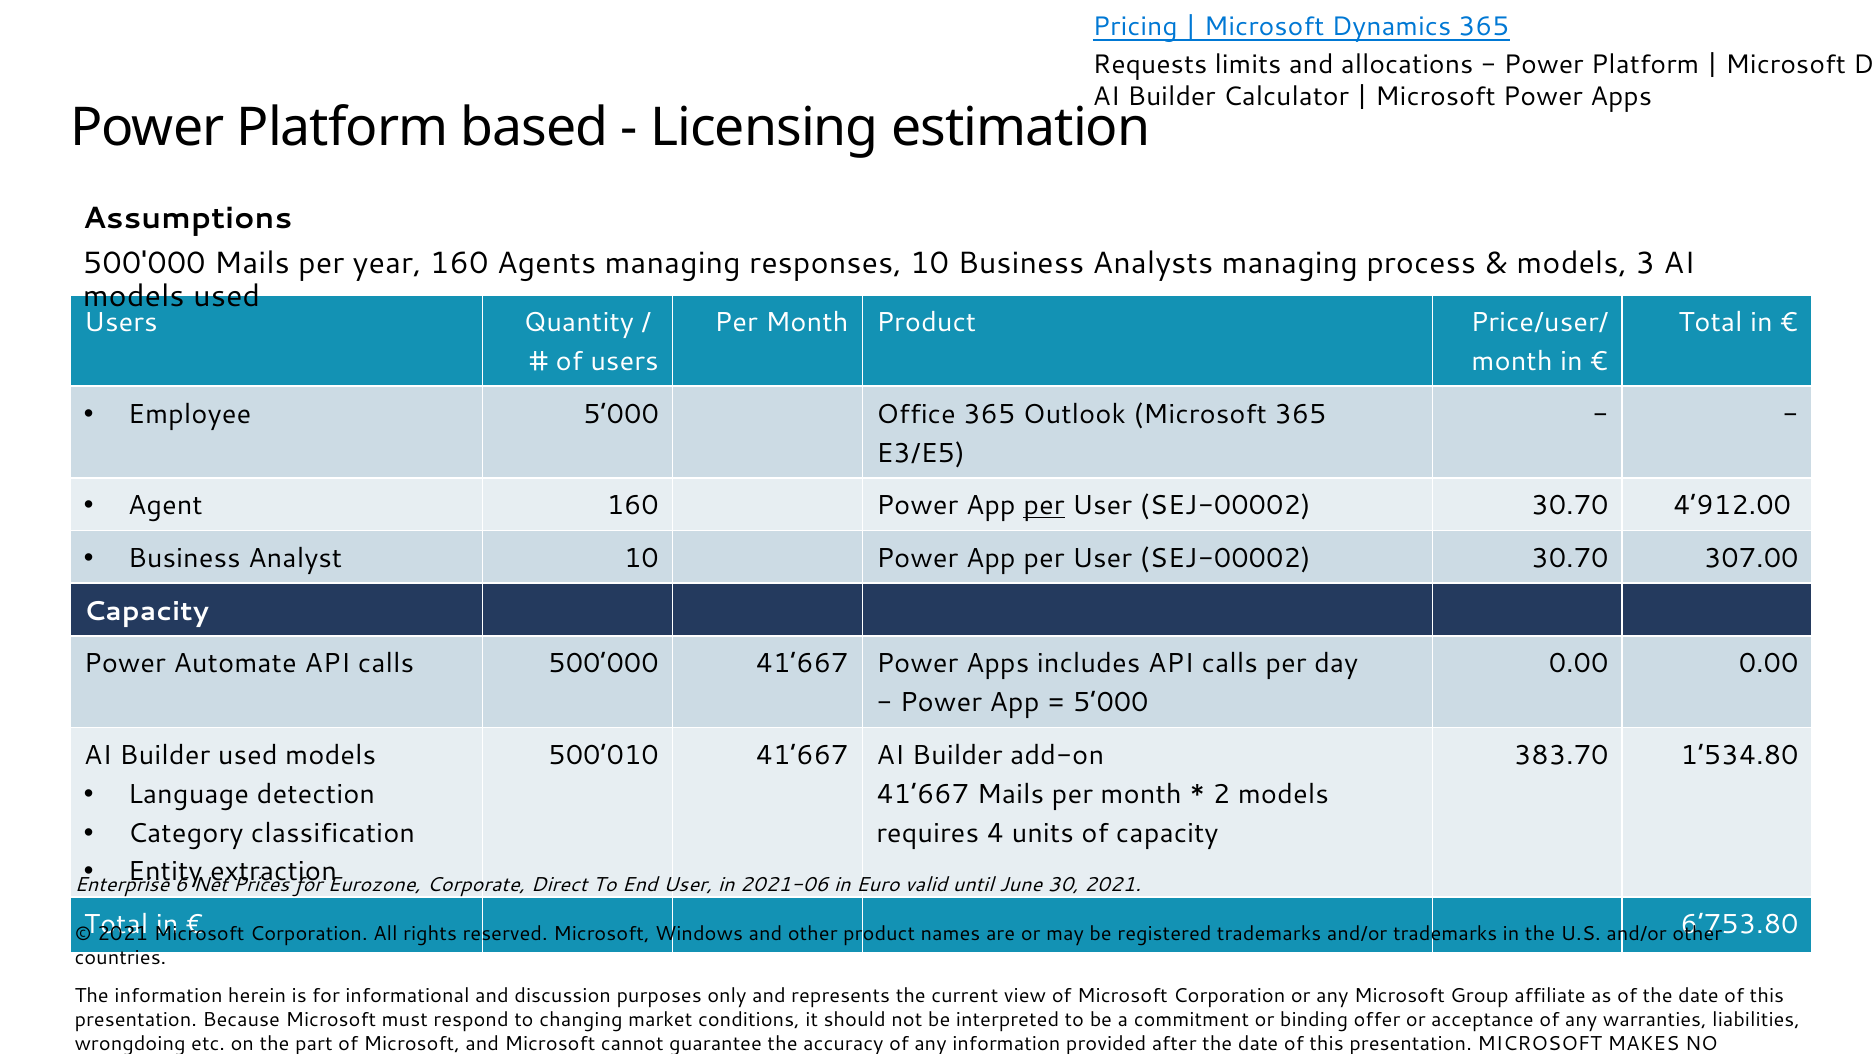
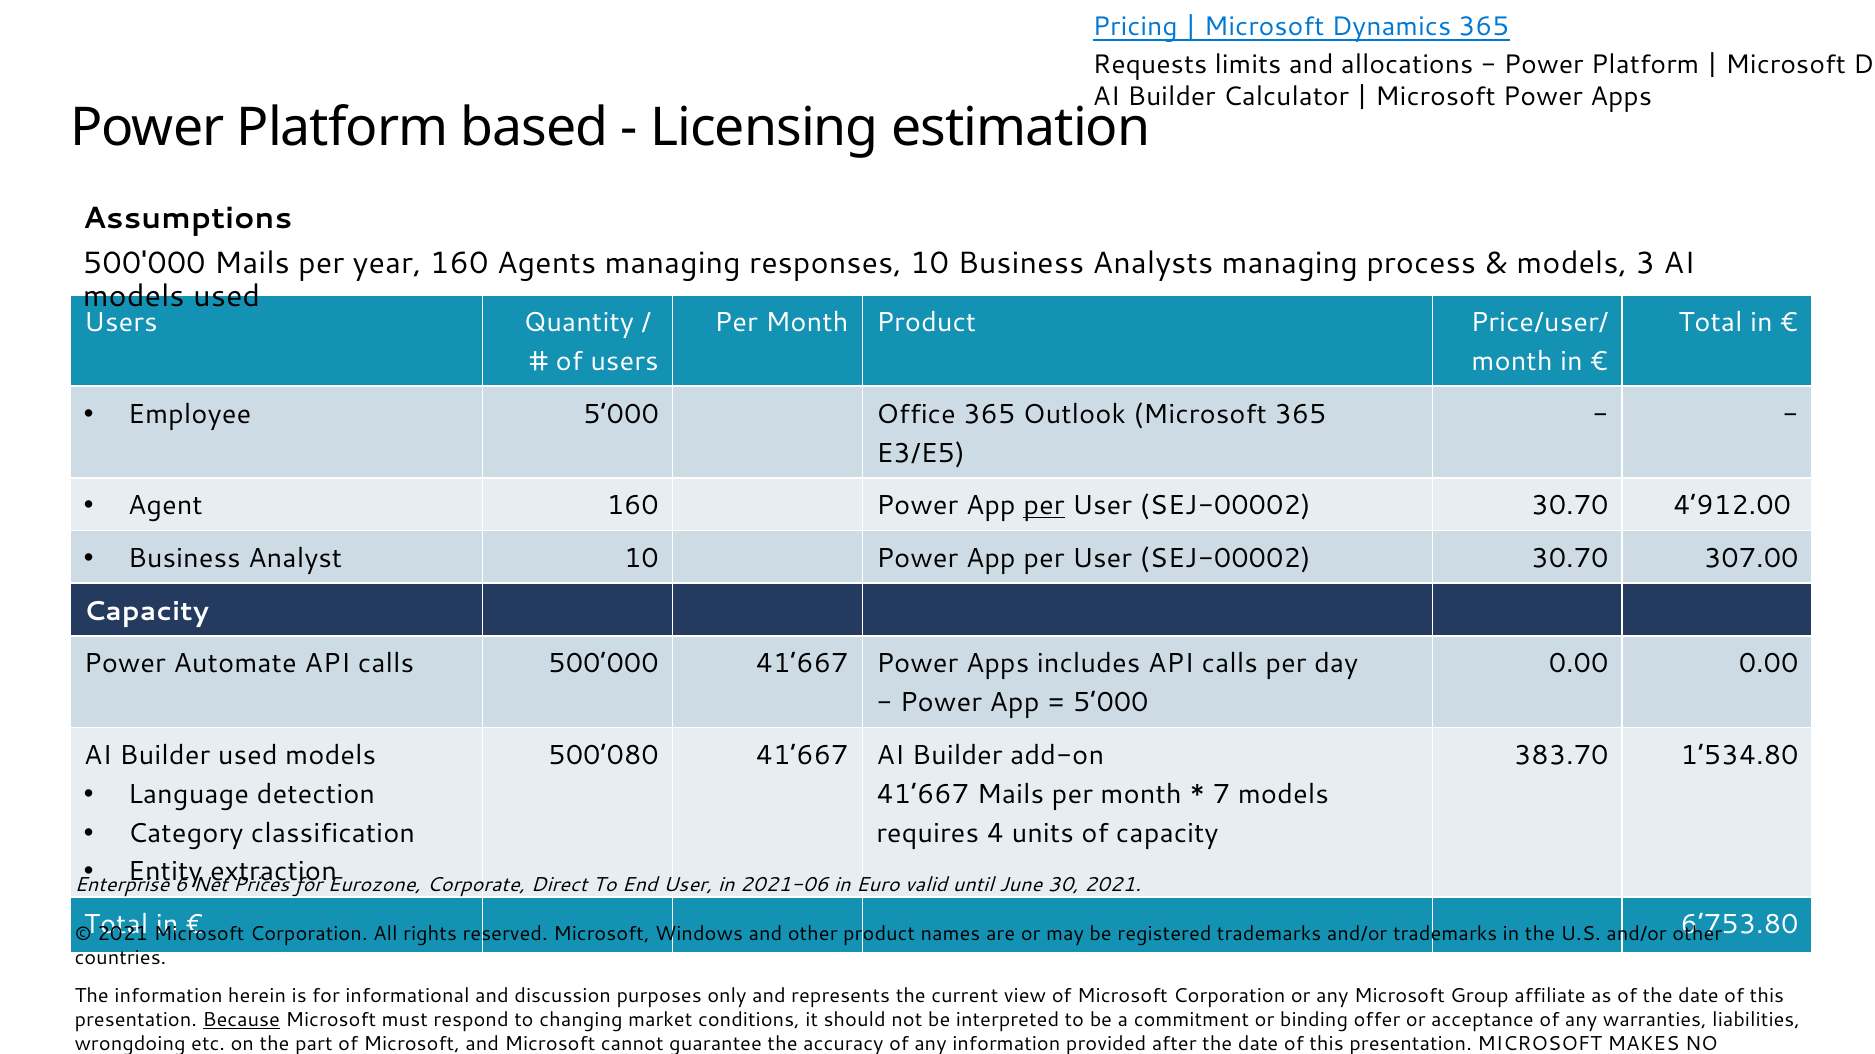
500’010: 500’010 -> 500’080
2: 2 -> 7
Because underline: none -> present
